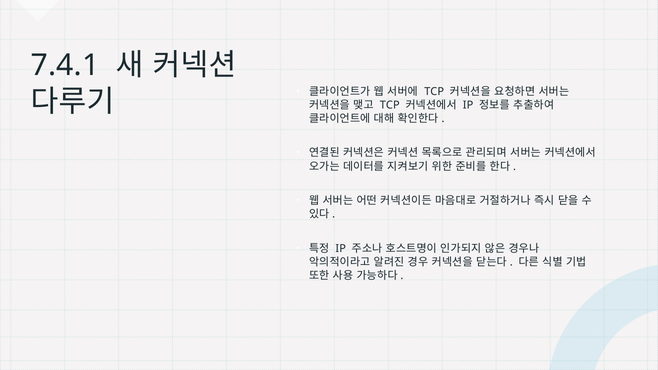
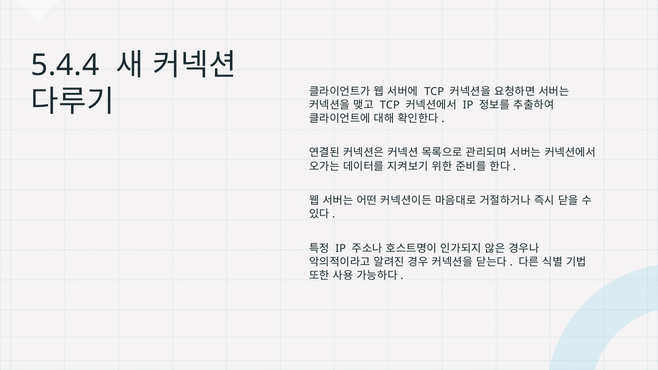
7.4.1: 7.4.1 -> 5.4.4
